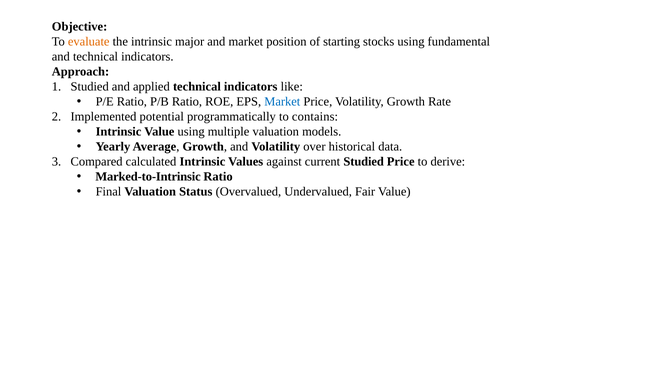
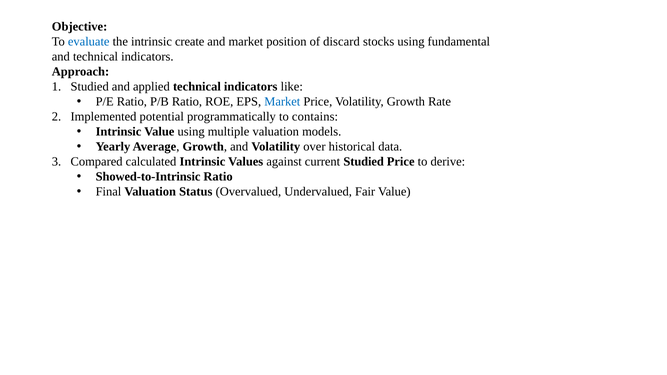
evaluate colour: orange -> blue
major: major -> create
starting: starting -> discard
Marked-to-Intrinsic: Marked-to-Intrinsic -> Showed-to-Intrinsic
